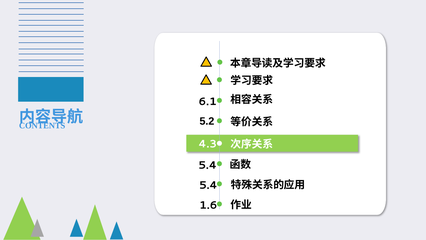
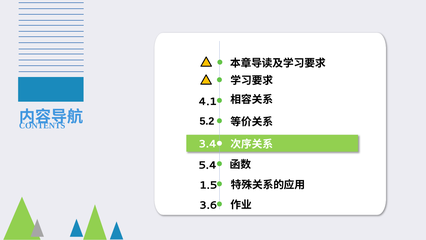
6.1: 6.1 -> 4.1
4.3: 4.3 -> 3.4
5.4 at (208, 185): 5.4 -> 1.5
1.6: 1.6 -> 3.6
